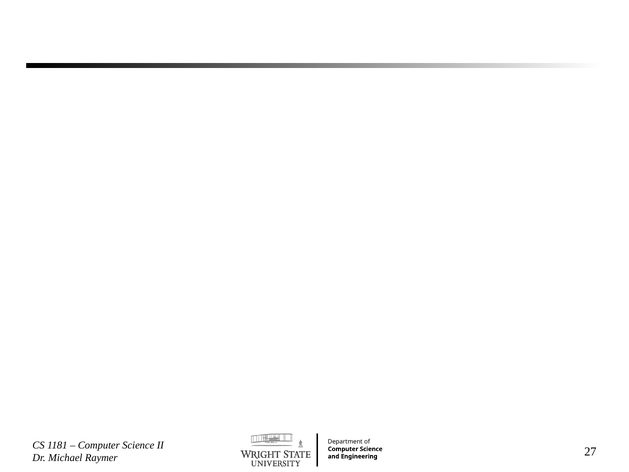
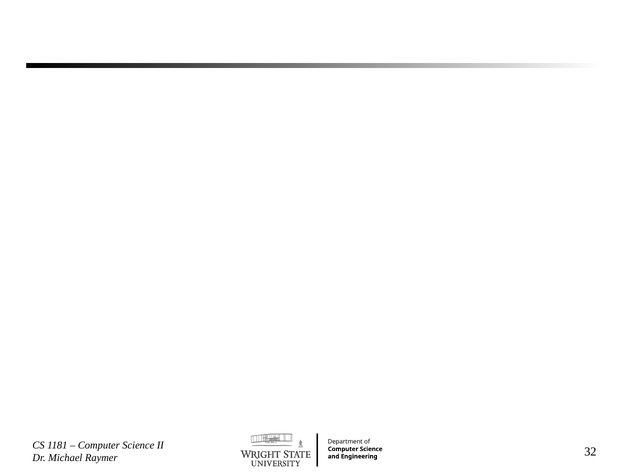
27: 27 -> 32
